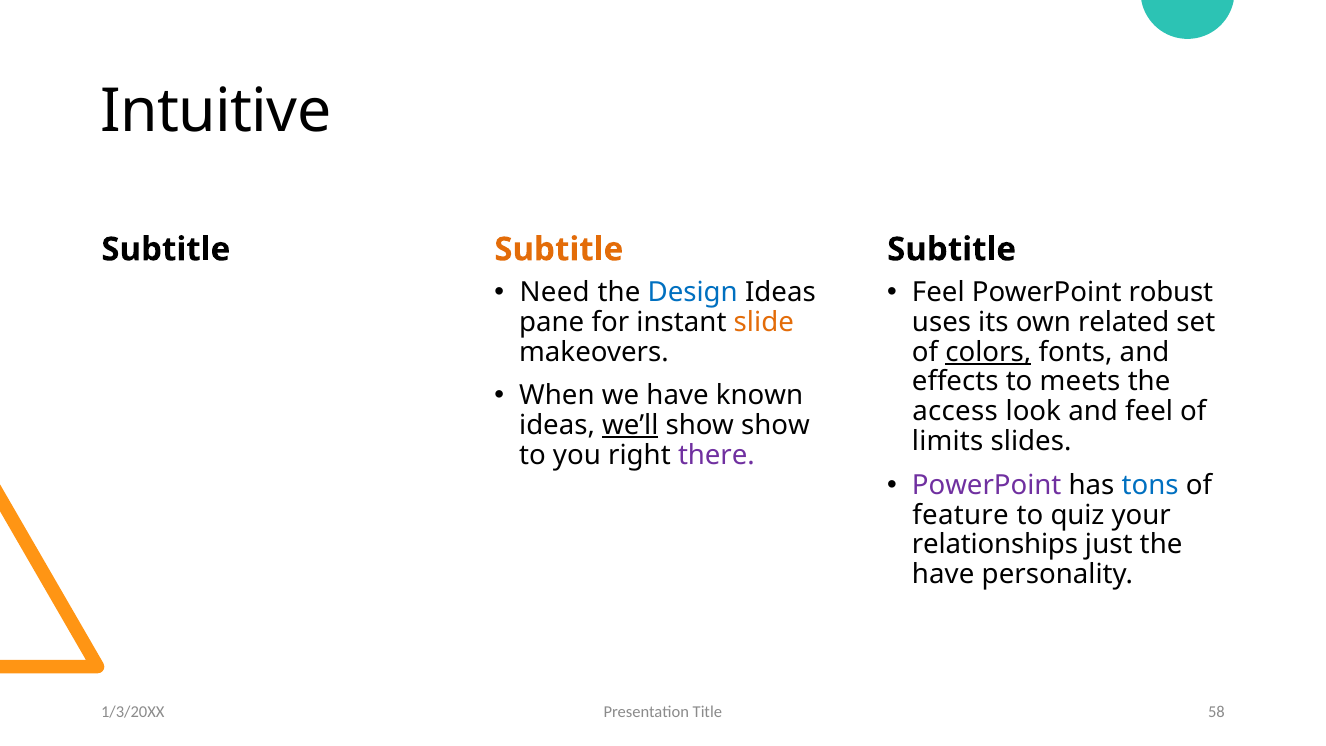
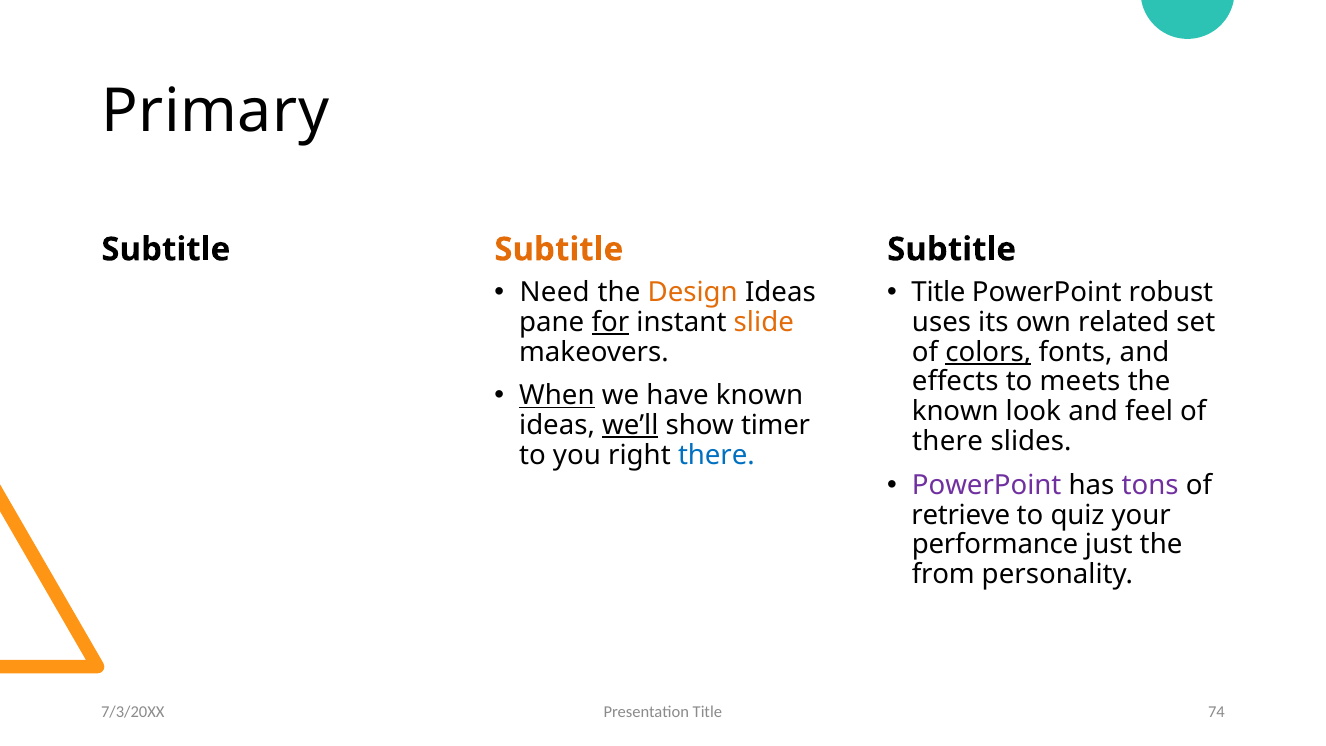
Intuitive: Intuitive -> Primary
Design colour: blue -> orange
Feel at (938, 292): Feel -> Title
for underline: none -> present
When underline: none -> present
access at (955, 412): access -> known
show show: show -> timer
limits at (948, 441): limits -> there
there at (716, 455) colour: purple -> blue
tons colour: blue -> purple
feature: feature -> retrieve
relationships: relationships -> performance
have at (943, 575): have -> from
1/3/20XX: 1/3/20XX -> 7/3/20XX
58: 58 -> 74
